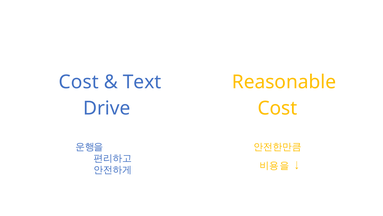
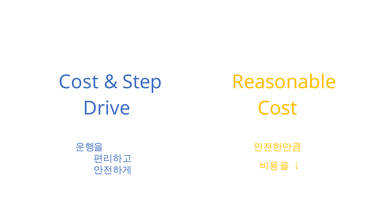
Text: Text -> Step
